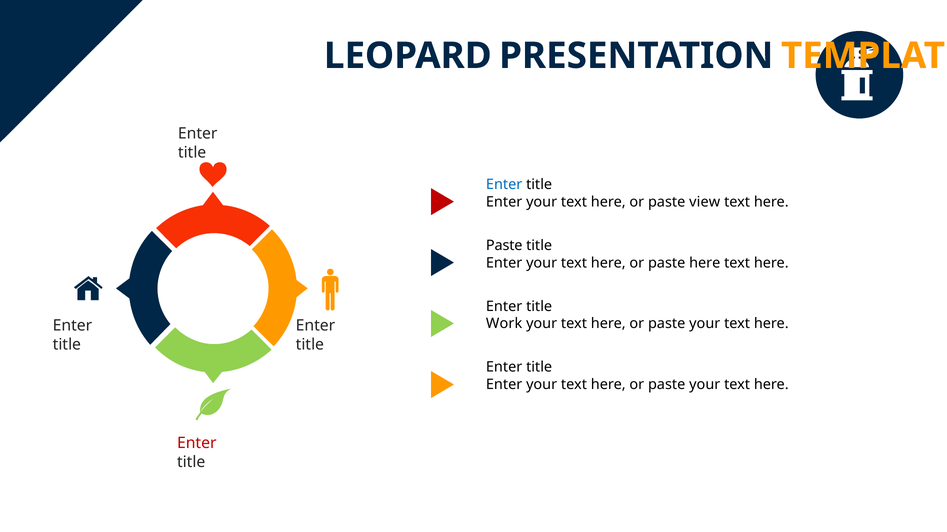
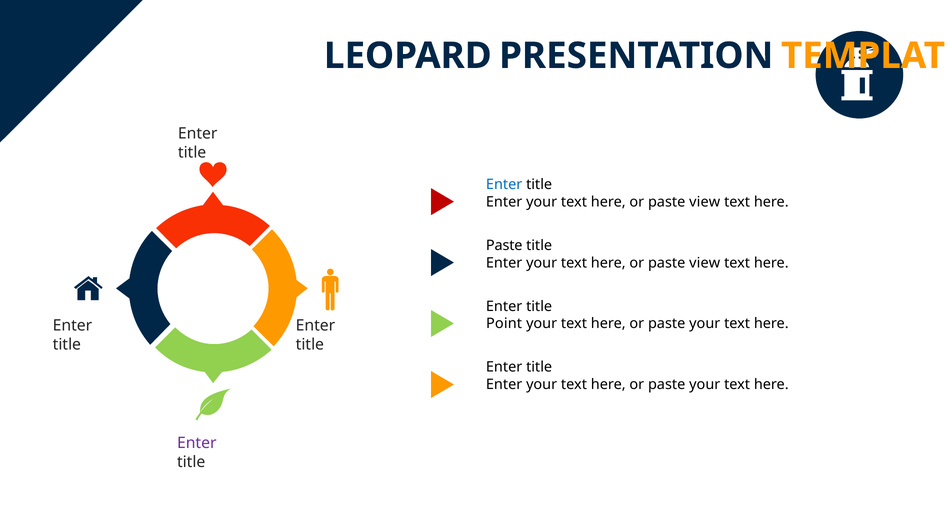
here at (705, 263): here -> view
Work: Work -> Point
Enter at (197, 444) colour: red -> purple
